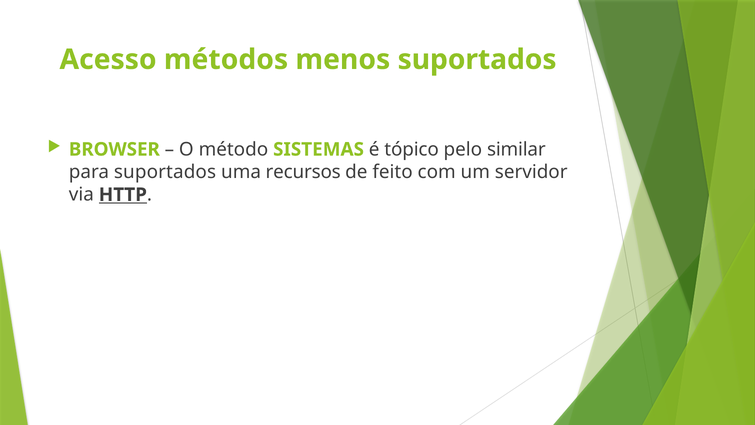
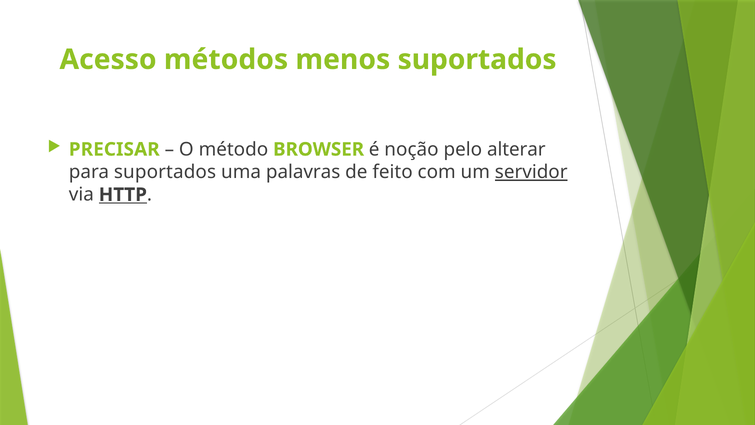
BROWSER: BROWSER -> PRECISAR
SISTEMAS: SISTEMAS -> BROWSER
tópico: tópico -> noção
similar: similar -> alterar
recursos: recursos -> palavras
servidor underline: none -> present
